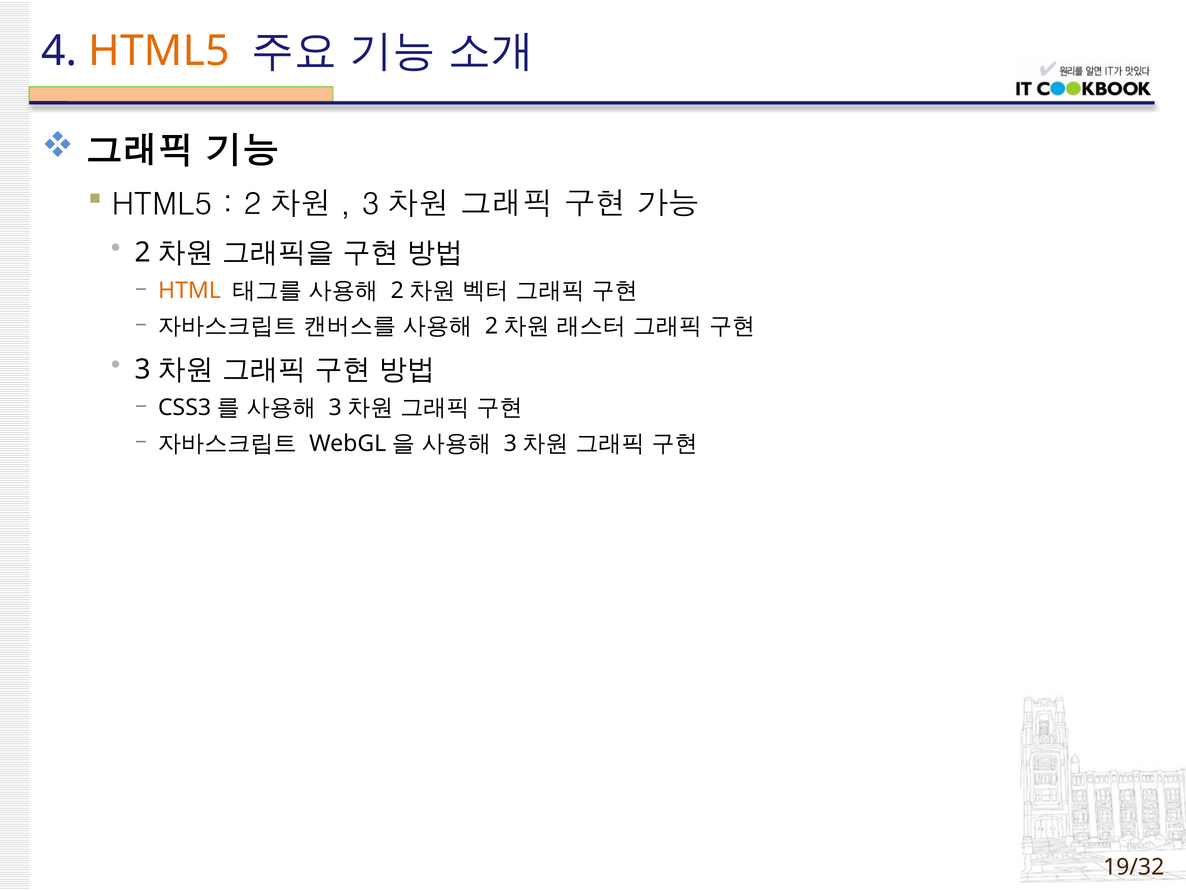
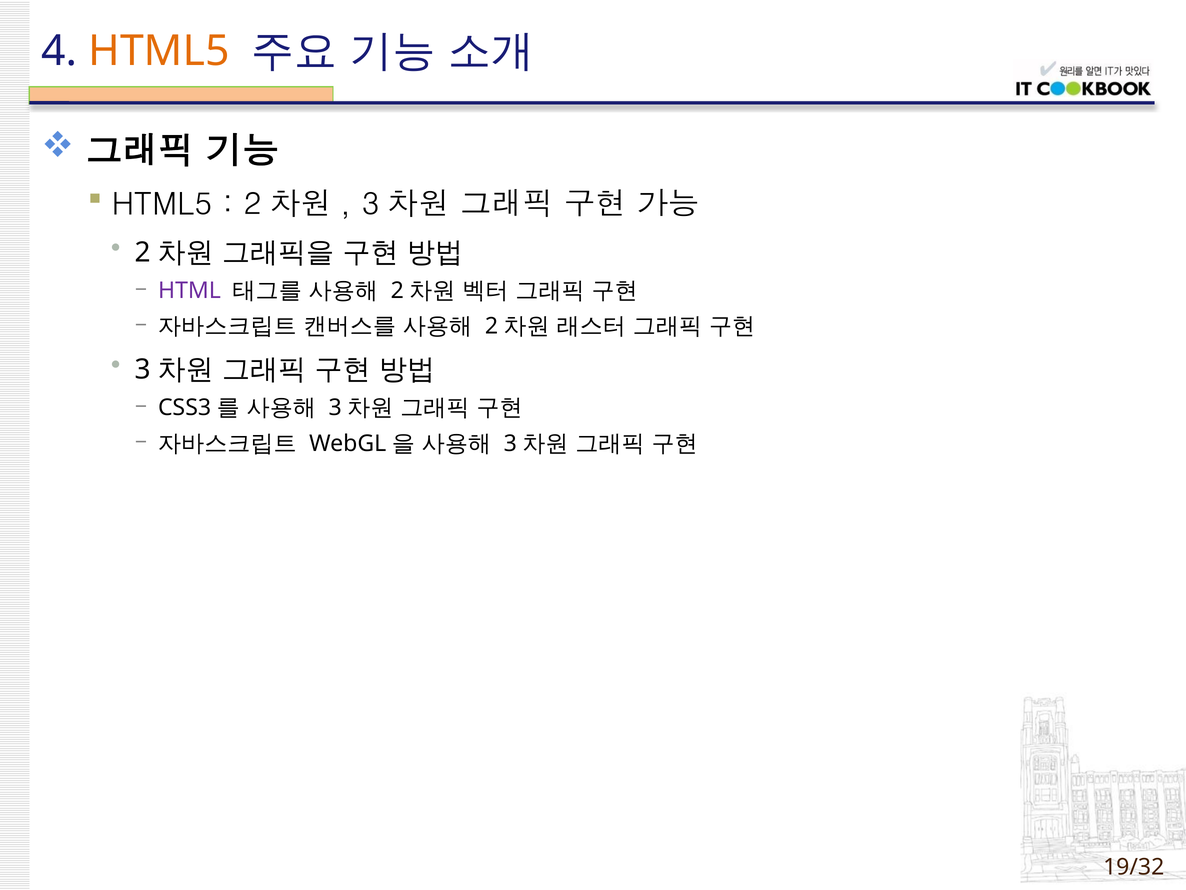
HTML colour: orange -> purple
